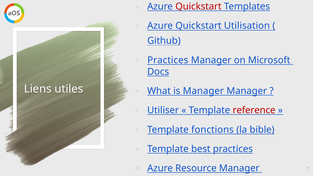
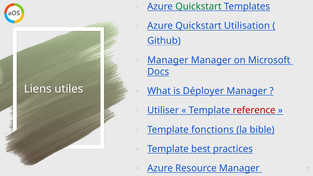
Quickstart at (198, 6) colour: red -> green
Practices at (168, 60): Practices -> Manager
is Manager: Manager -> Déployer
